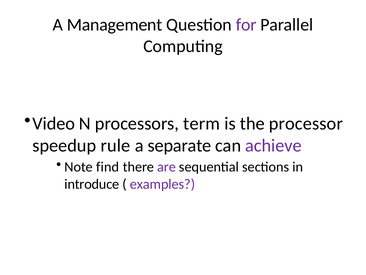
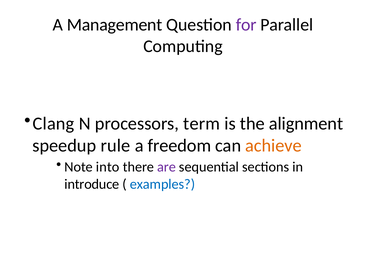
Video: Video -> Clang
processor: processor -> alignment
separate: separate -> freedom
achieve colour: purple -> orange
find: find -> into
examples colour: purple -> blue
